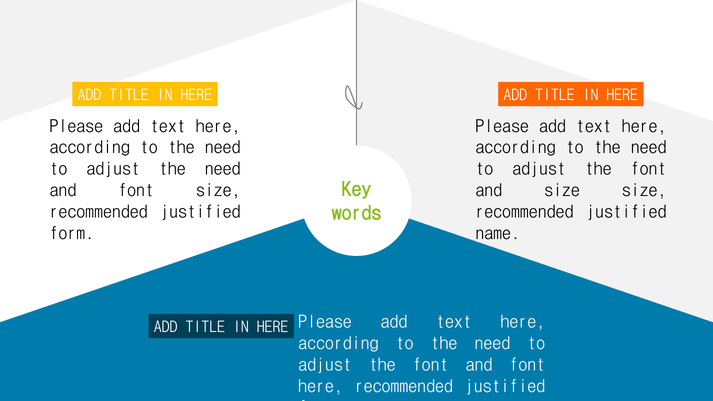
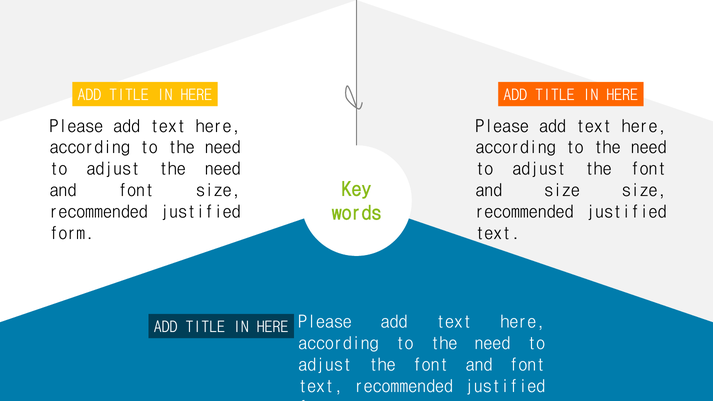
name at (498, 233): name -> text
here at (321, 386): here -> text
